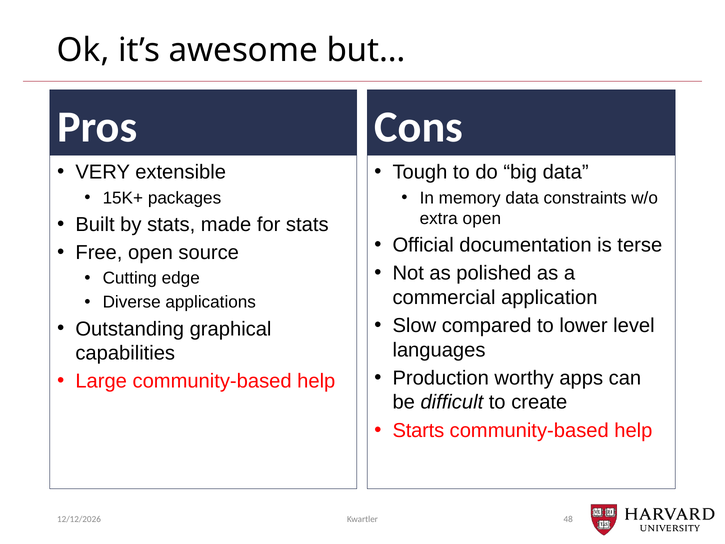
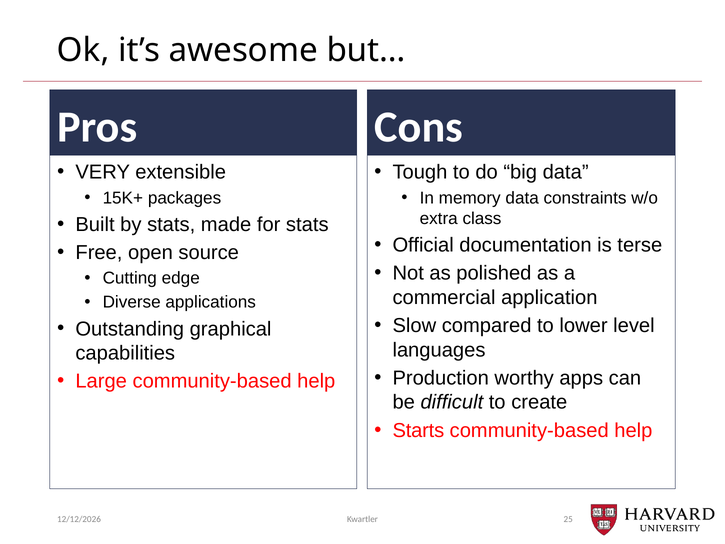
extra open: open -> class
48: 48 -> 25
